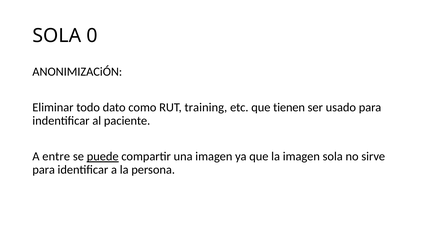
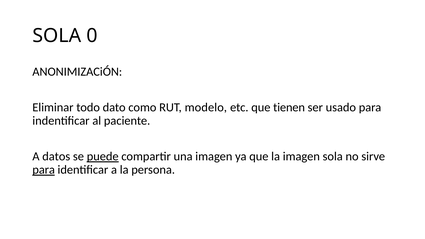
training: training -> modelo
entre: entre -> datos
para at (44, 170) underline: none -> present
